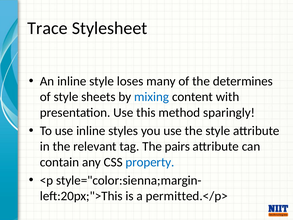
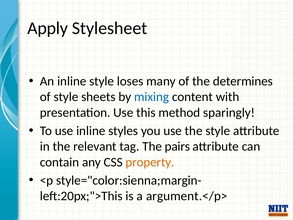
Trace: Trace -> Apply
property colour: blue -> orange
permitted.</p>: permitted.</p> -> argument.</p>
